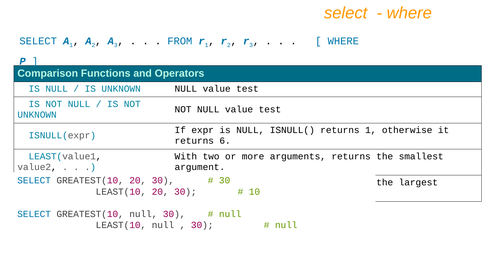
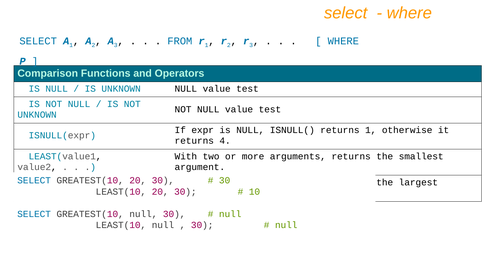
6: 6 -> 4
